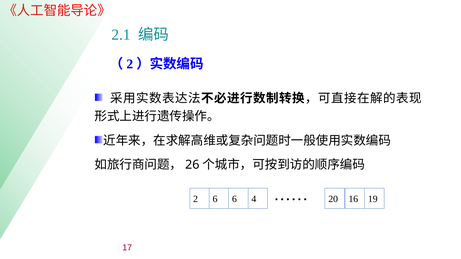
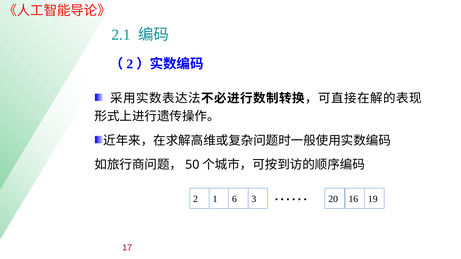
26: 26 -> 50
2 6: 6 -> 1
4: 4 -> 3
